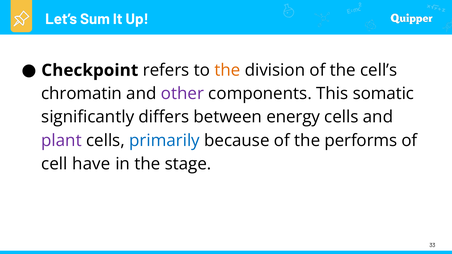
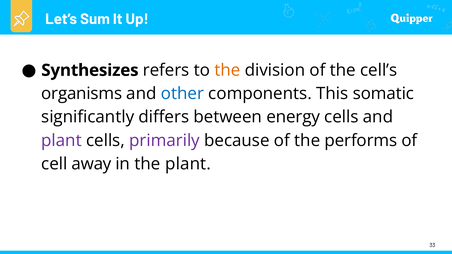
Checkpoint: Checkpoint -> Synthesizes
chromatin: chromatin -> organisms
other colour: purple -> blue
primarily colour: blue -> purple
have: have -> away
the stage: stage -> plant
